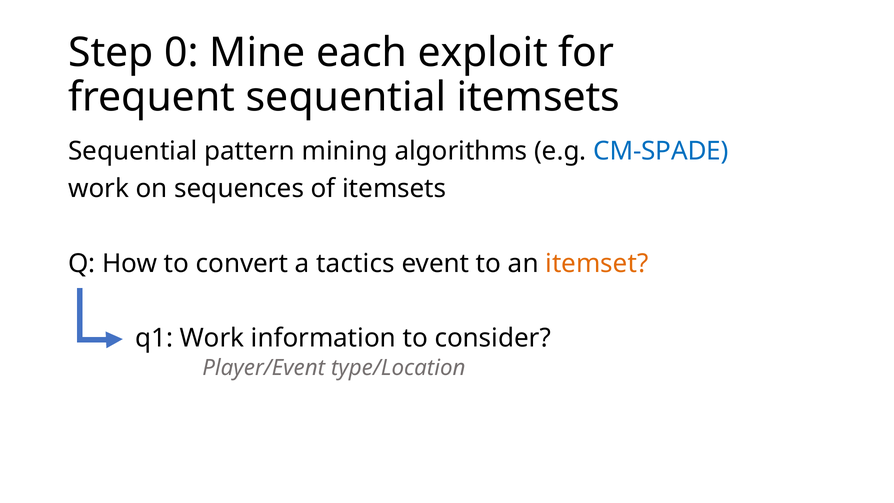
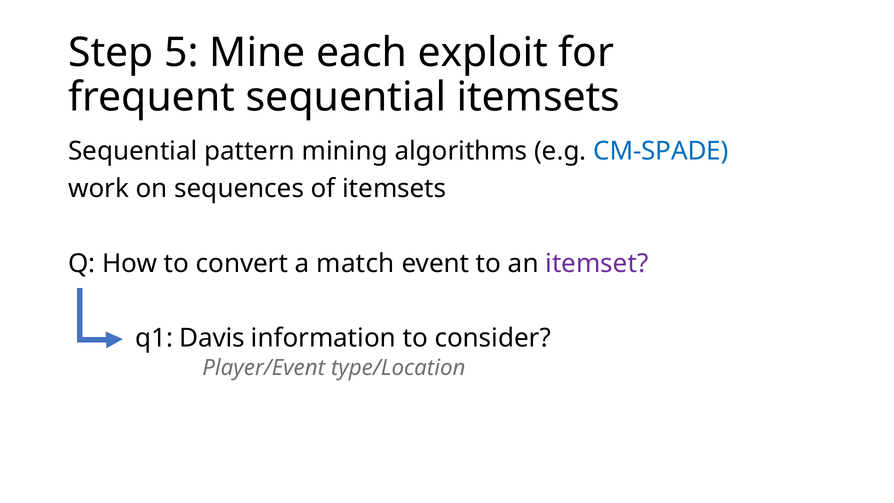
0: 0 -> 5
tactics: tactics -> match
itemset colour: orange -> purple
q1 Work: Work -> Davis
